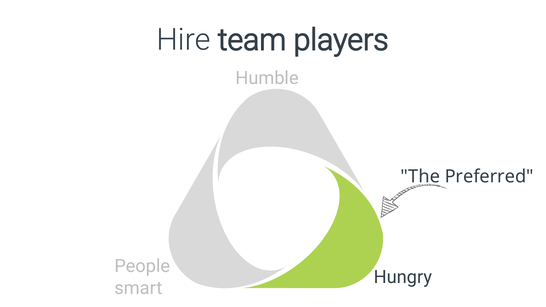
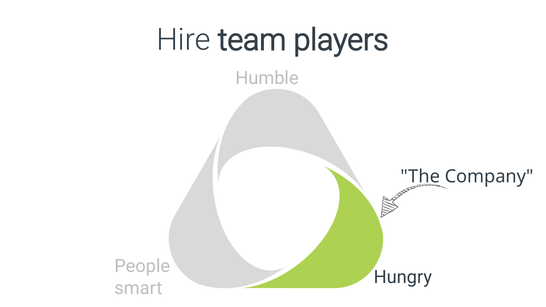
Preferred: Preferred -> Company
